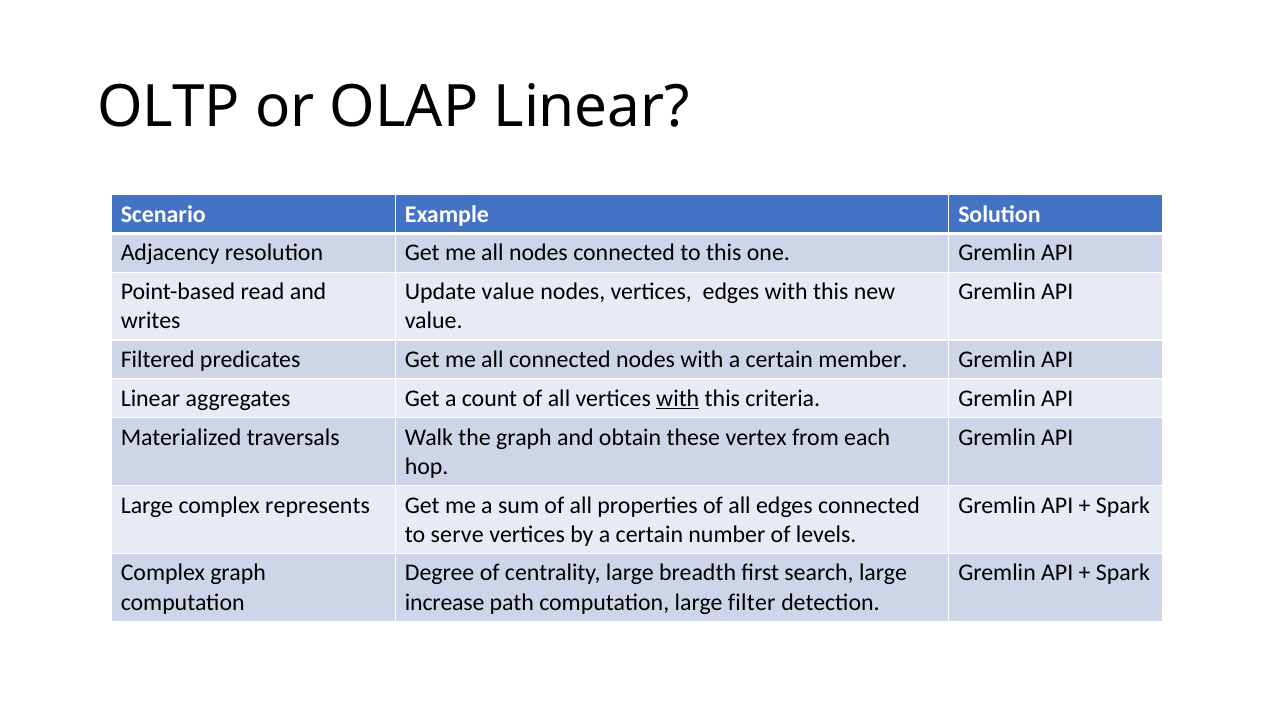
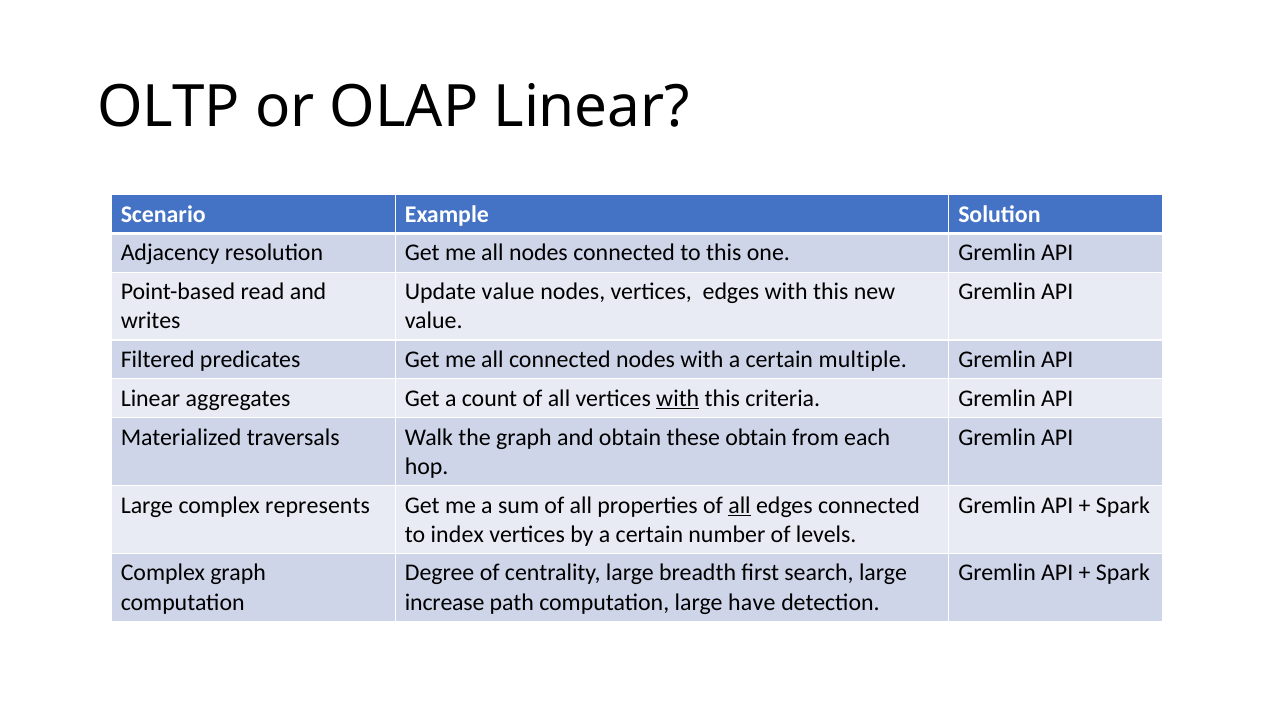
member: member -> multiple
these vertex: vertex -> obtain
all at (740, 505) underline: none -> present
serve: serve -> index
filter: filter -> have
